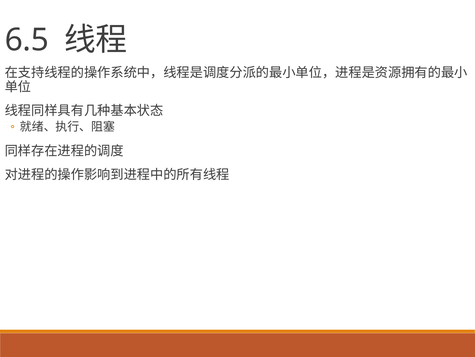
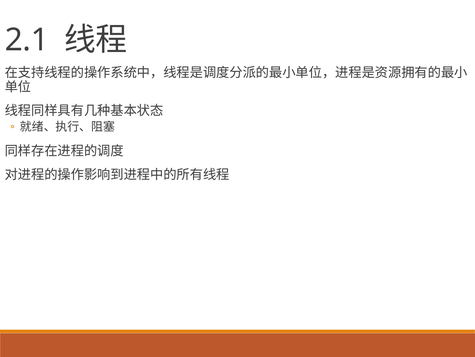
6.5: 6.5 -> 2.1
